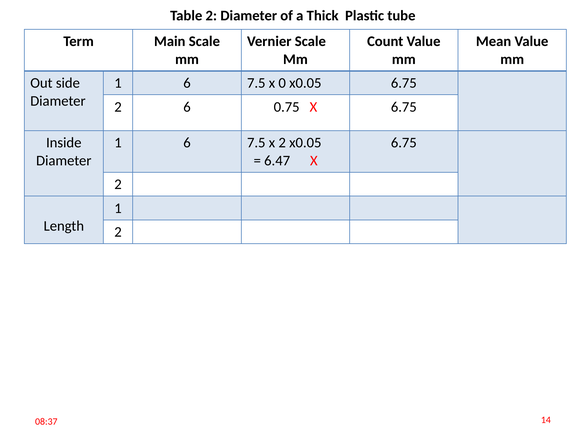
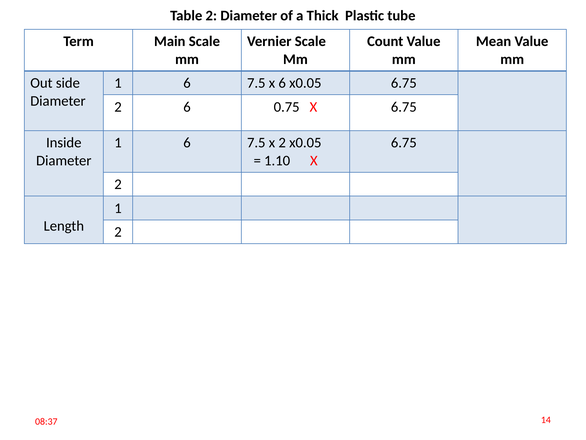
x 0: 0 -> 6
6.47: 6.47 -> 1.10
